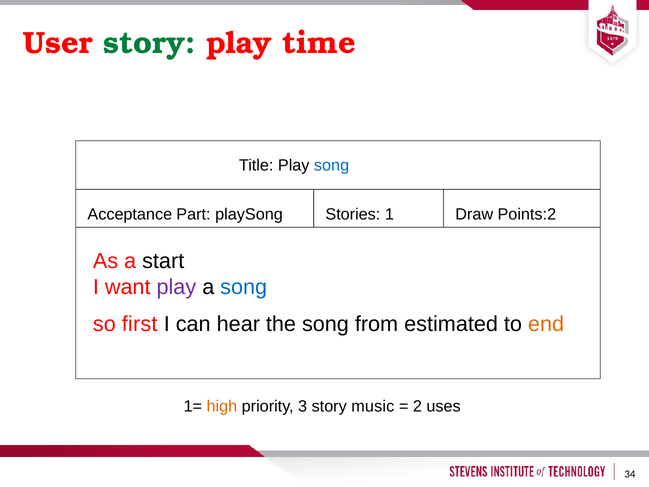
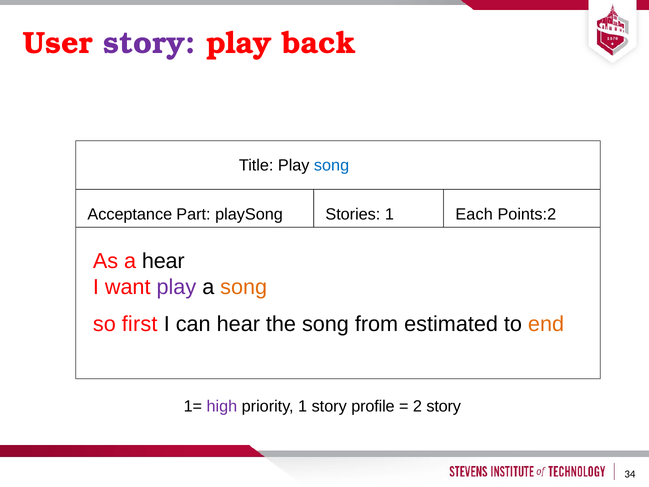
story at (149, 43) colour: green -> purple
time: time -> back
Draw: Draw -> Each
a start: start -> hear
song at (244, 287) colour: blue -> orange
high colour: orange -> purple
priority 3: 3 -> 1
music: music -> profile
2 uses: uses -> story
